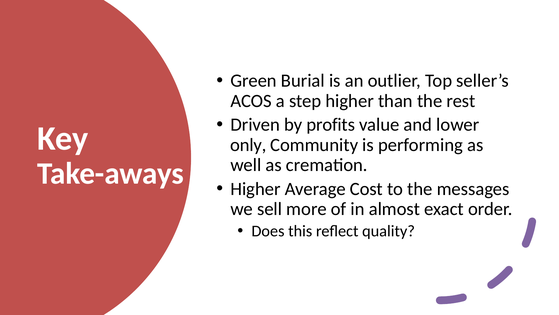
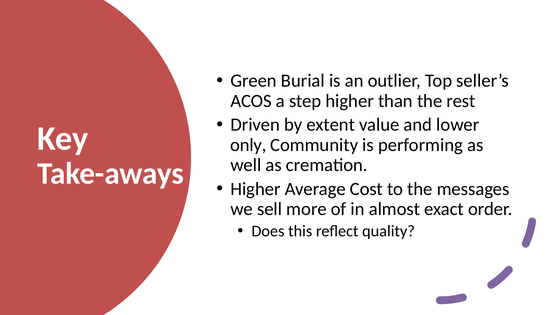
profits: profits -> extent
